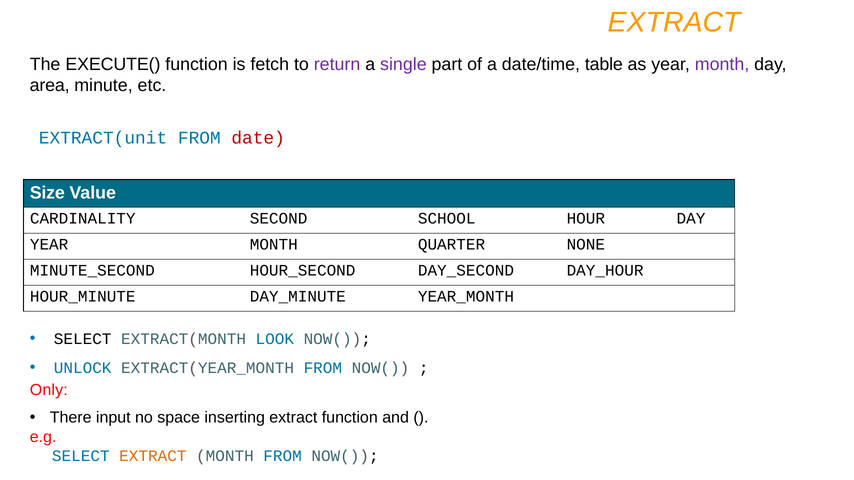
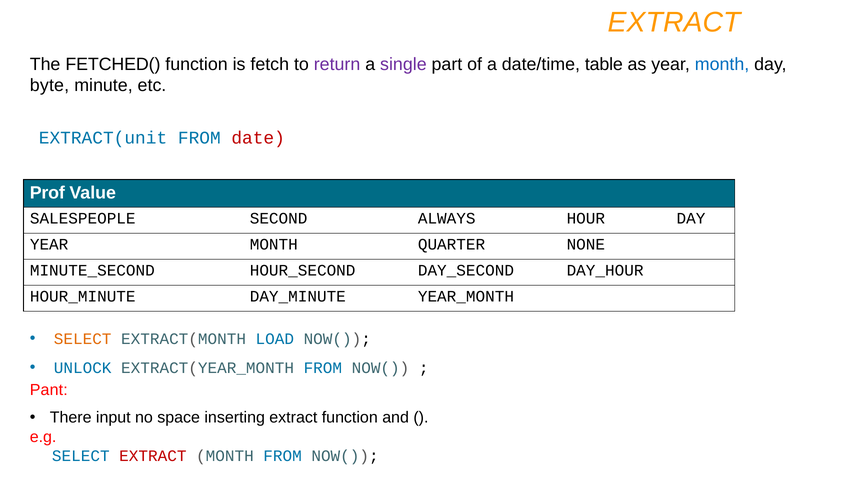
EXECUTE(: EXECUTE( -> FETCHED(
month at (722, 64) colour: purple -> blue
area: area -> byte
Size: Size -> Prof
CARDINALITY: CARDINALITY -> SALESPEOPLE
SCHOOL: SCHOOL -> ALWAYS
SELECT at (83, 339) colour: black -> orange
LOOK: LOOK -> LOAD
Only: Only -> Pant
EXTRACT at (153, 456) colour: orange -> red
